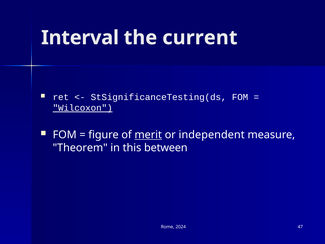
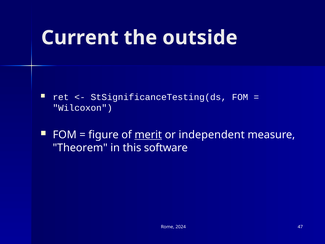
Interval: Interval -> Current
current: current -> outside
Wilcoxon underline: present -> none
between: between -> software
